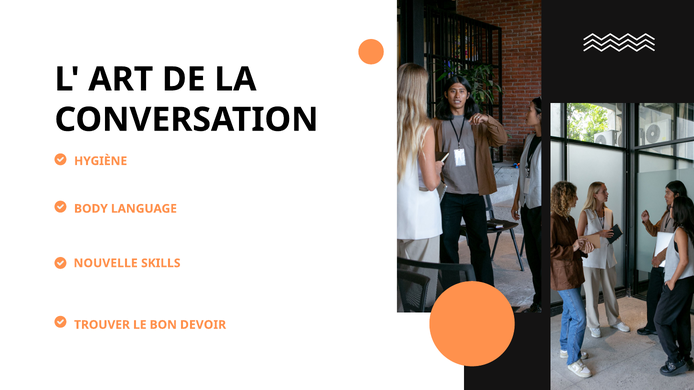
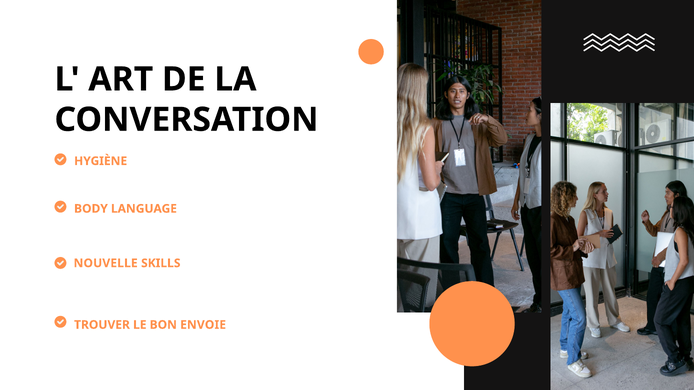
DEVOIR: DEVOIR -> ENVOIE
